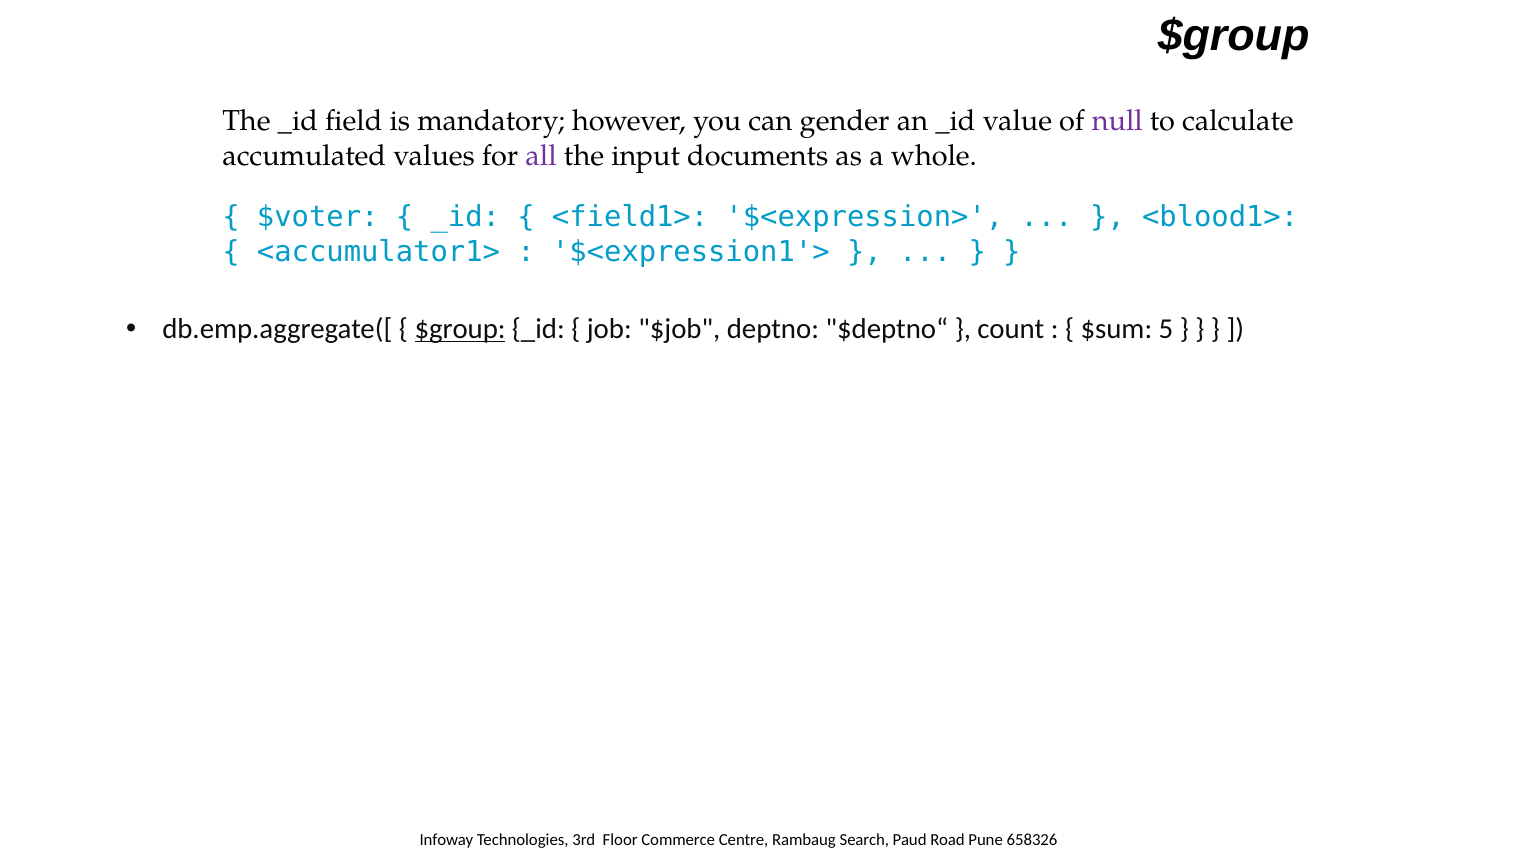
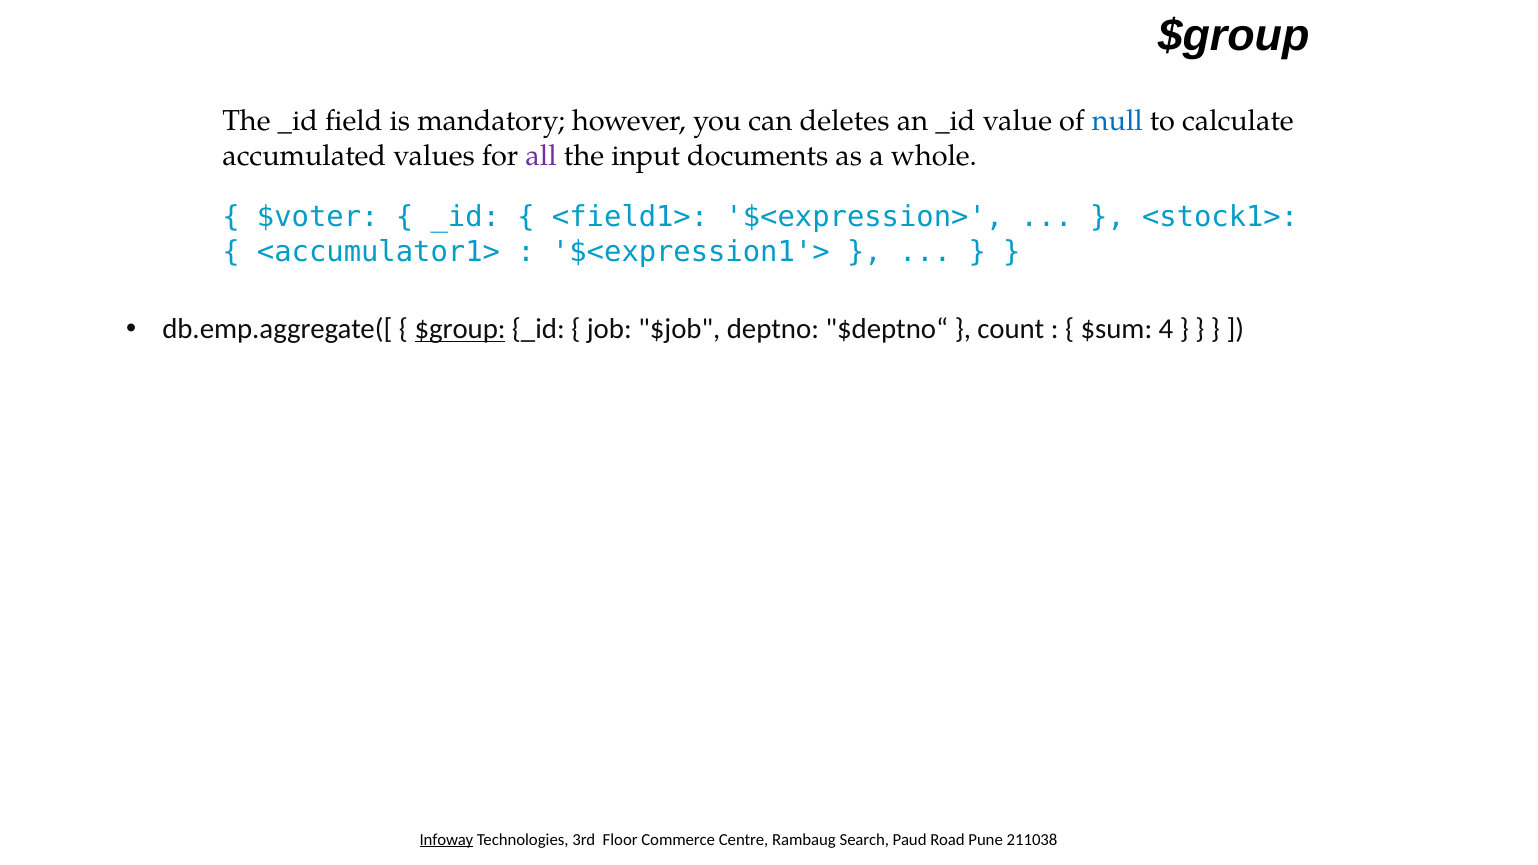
gender: gender -> deletes
null colour: purple -> blue
<blood1>: <blood1> -> <stock1>
5: 5 -> 4
Infoway underline: none -> present
658326: 658326 -> 211038
